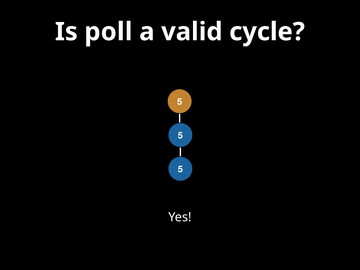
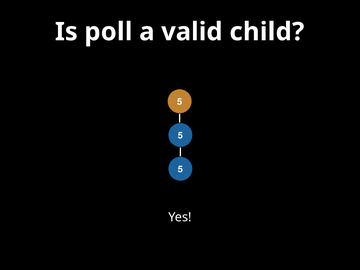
cycle: cycle -> child
